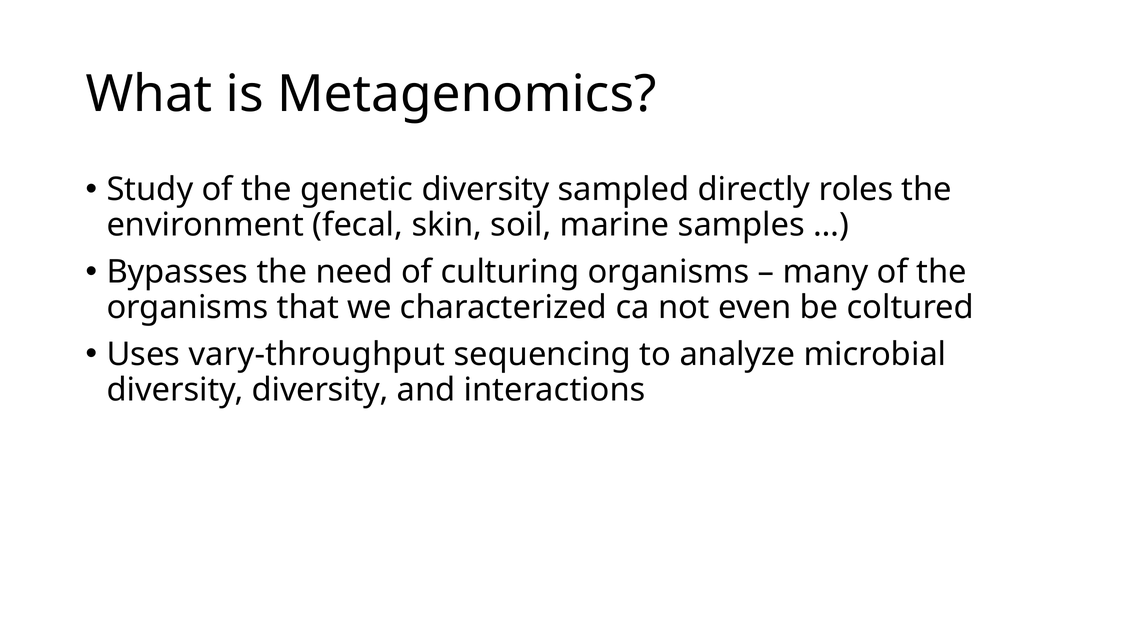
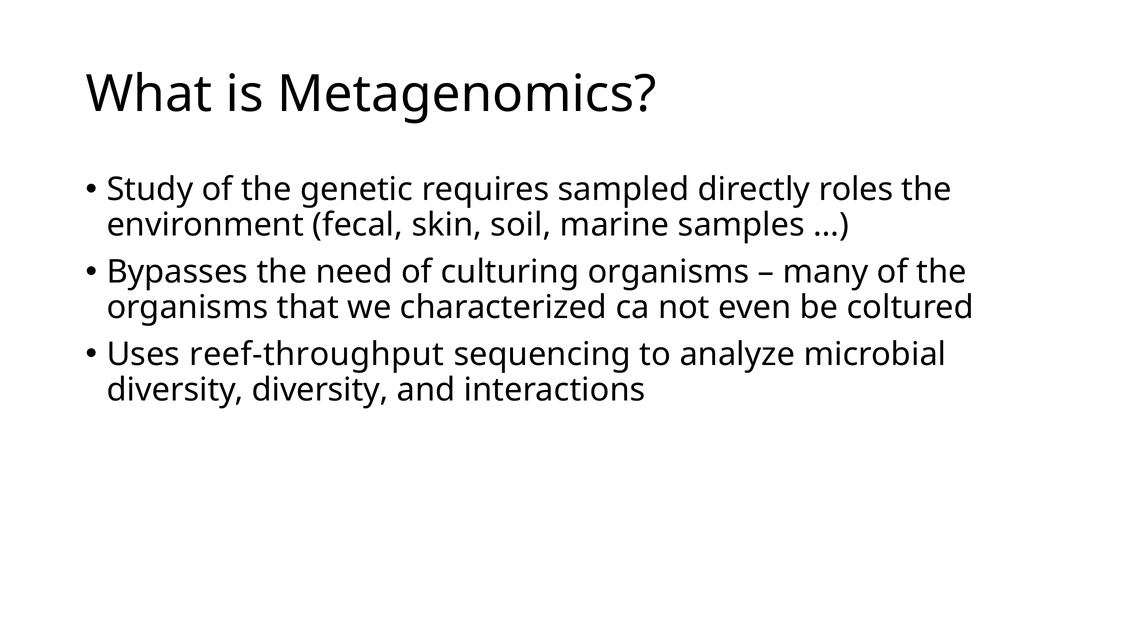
genetic diversity: diversity -> requires
vary-throughput: vary-throughput -> reef-throughput
